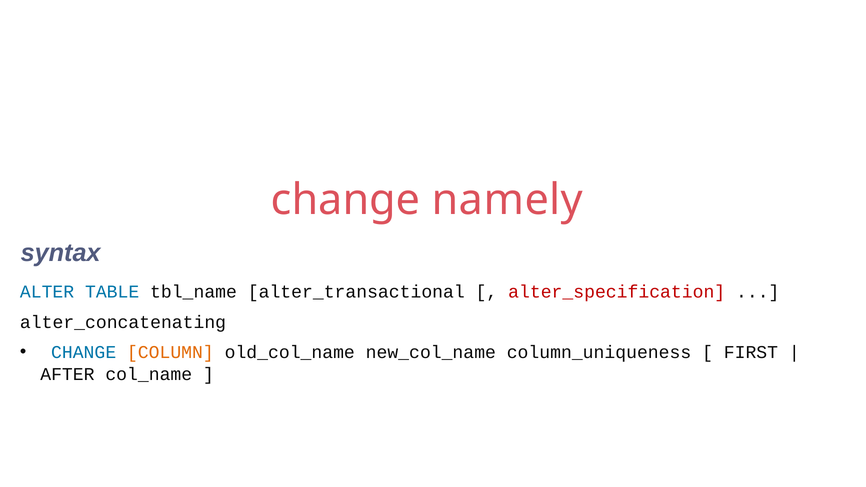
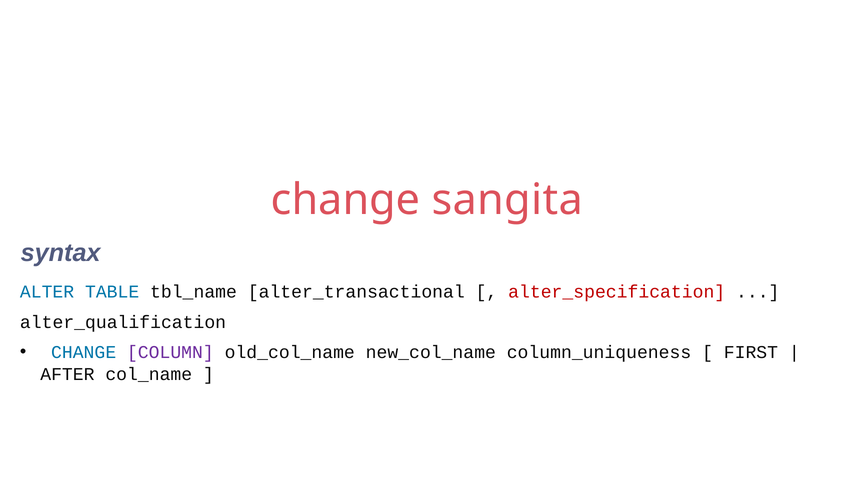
namely: namely -> sangita
alter_concatenating: alter_concatenating -> alter_qualification
COLUMN colour: orange -> purple
